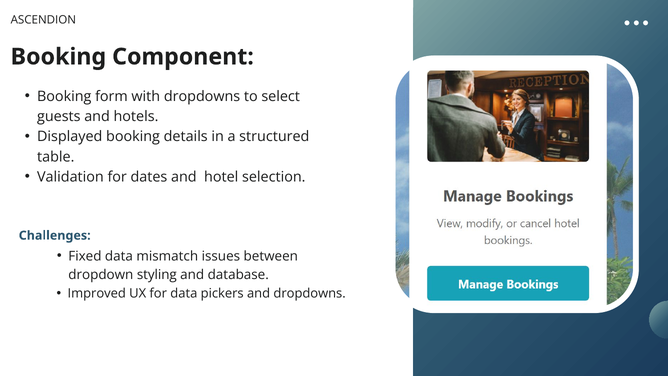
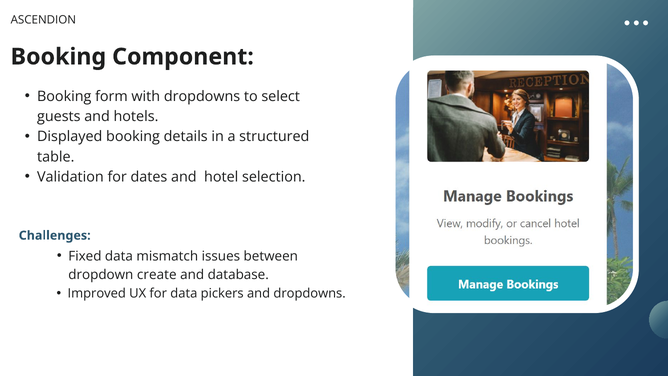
styling: styling -> create
